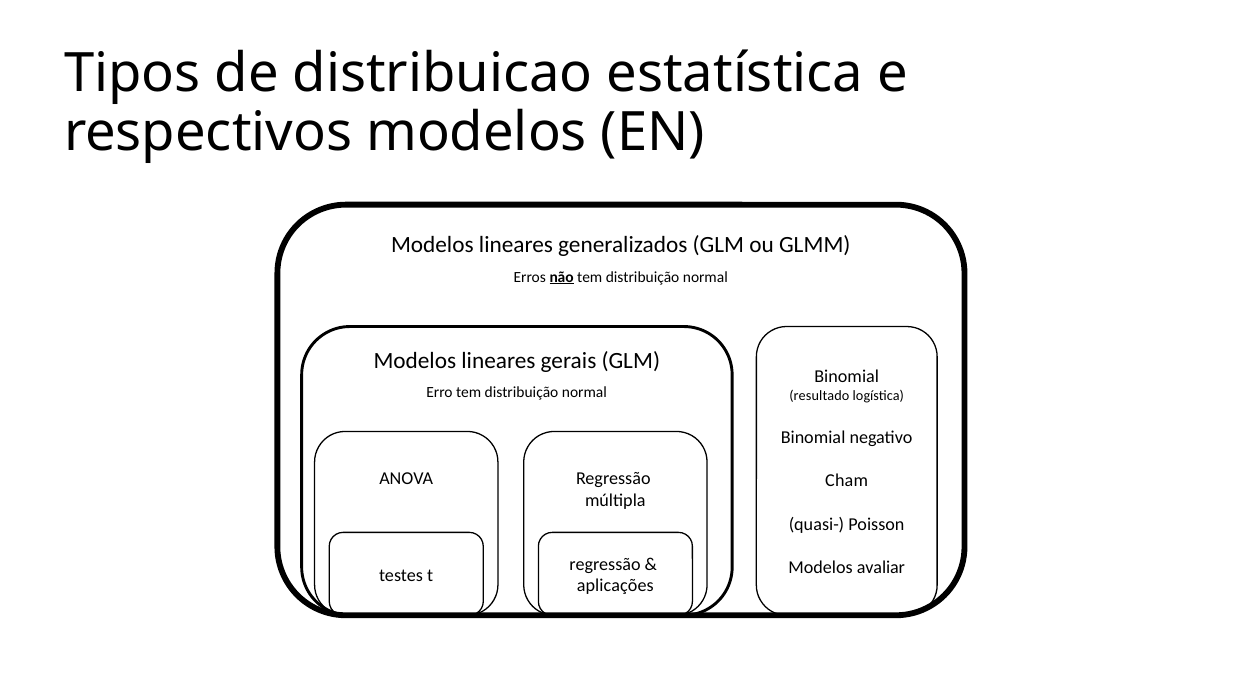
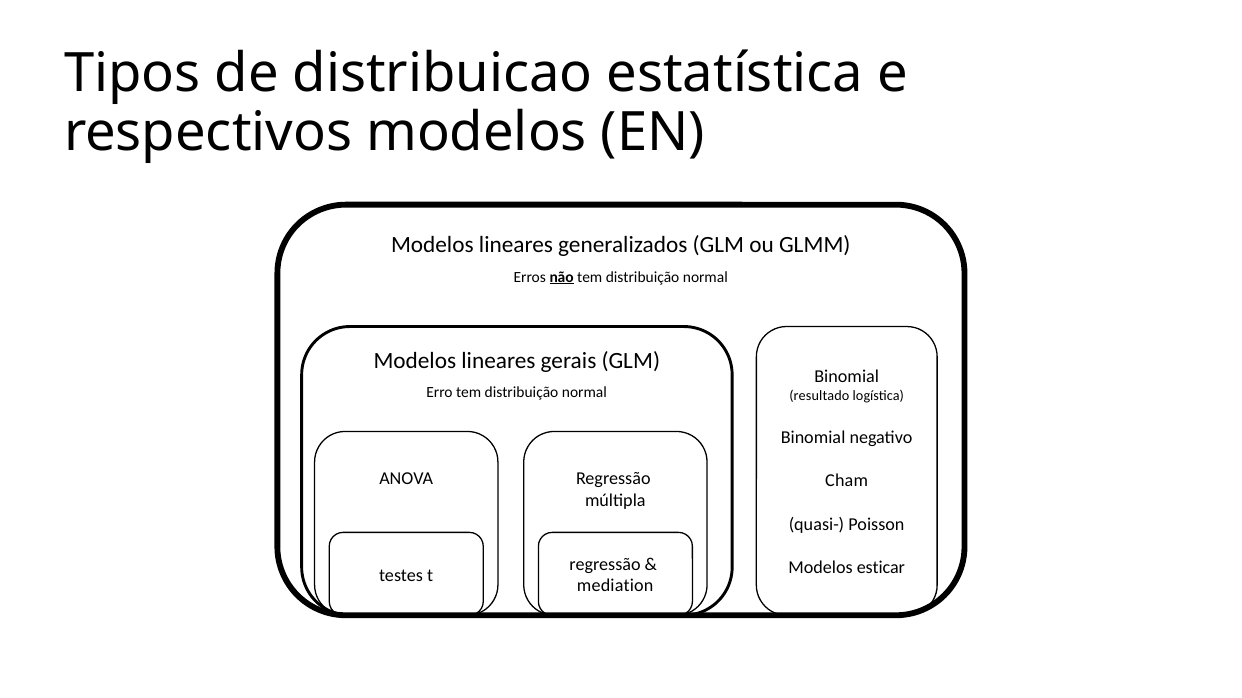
avaliar: avaliar -> esticar
aplicações: aplicações -> mediation
